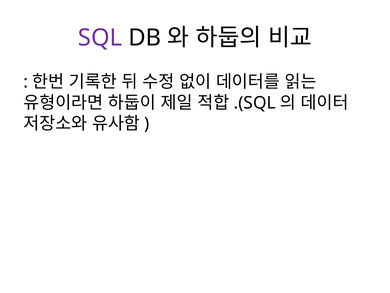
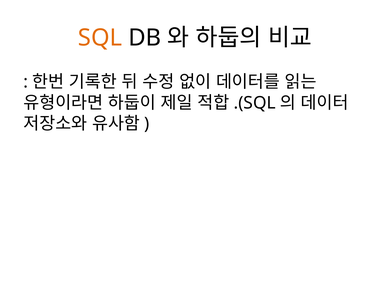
SQL colour: purple -> orange
